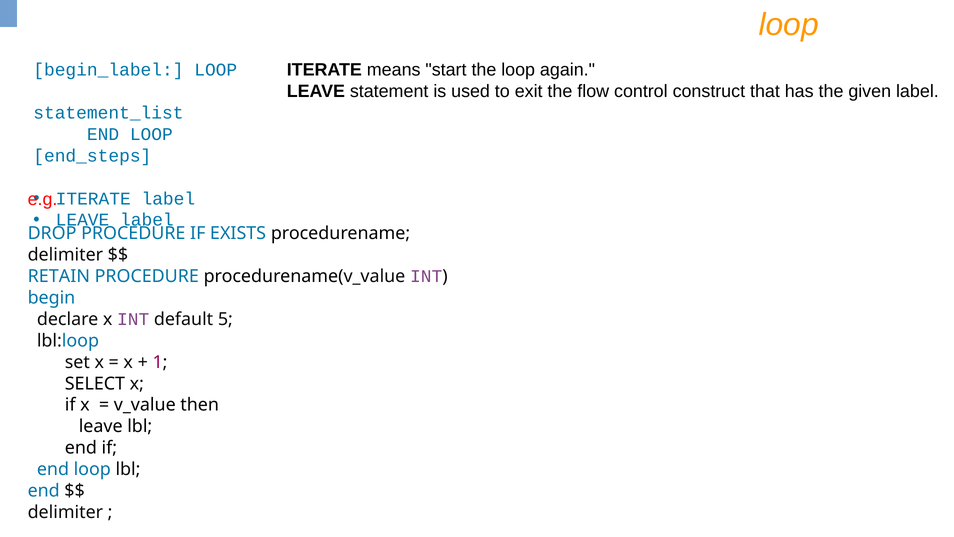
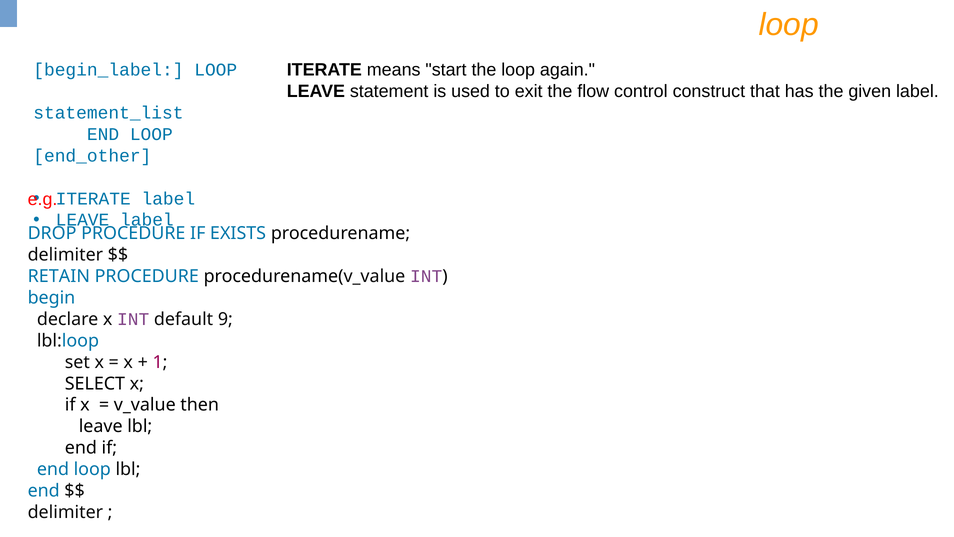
end_steps: end_steps -> end_other
5: 5 -> 9
